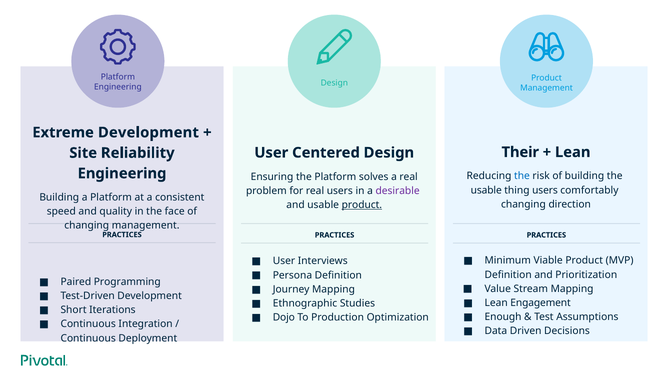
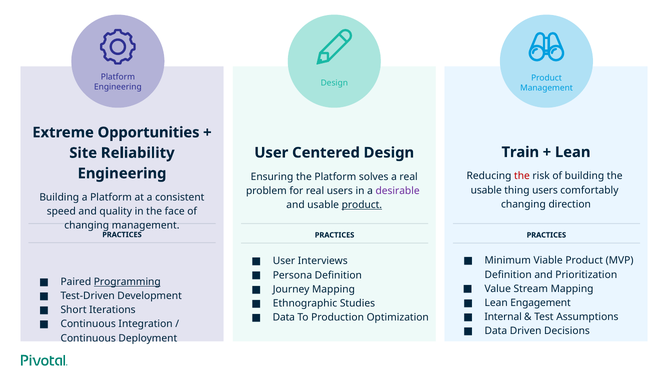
Extreme Development: Development -> Opportunities
Their: Their -> Train
the at (522, 176) colour: blue -> red
Programming underline: none -> present
Enough: Enough -> Internal
Dojo at (284, 317): Dojo -> Data
